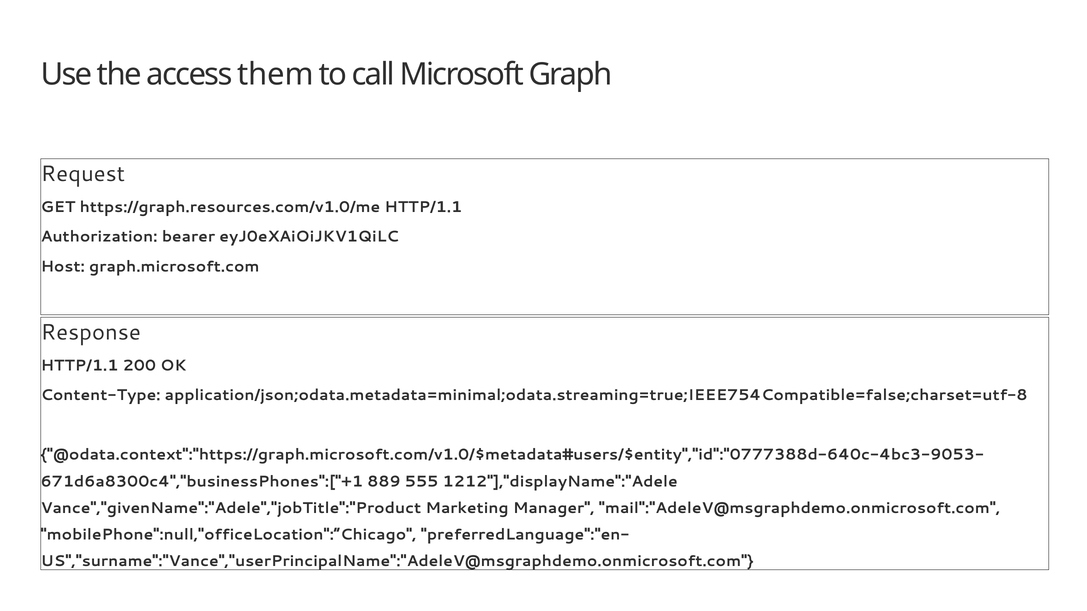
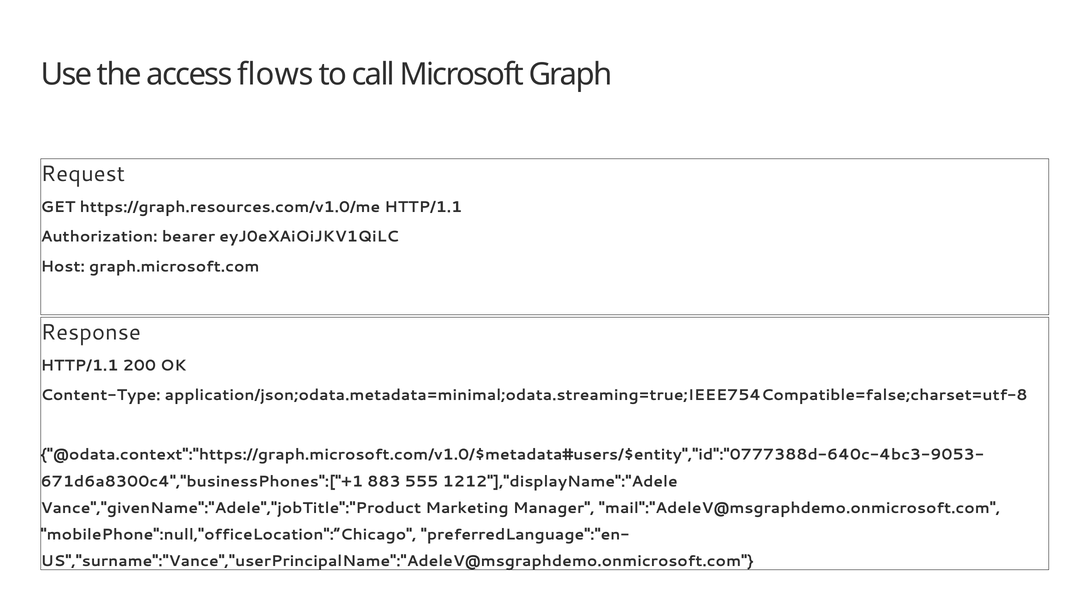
them: them -> flows
889: 889 -> 883
